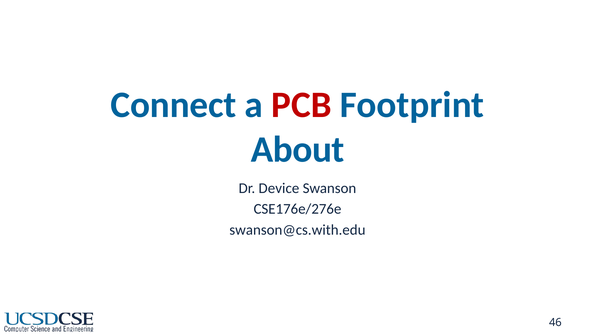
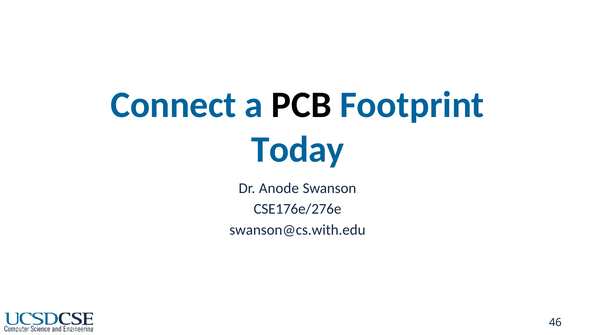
PCB colour: red -> black
About: About -> Today
Device: Device -> Anode
